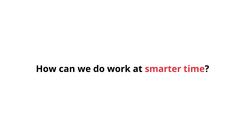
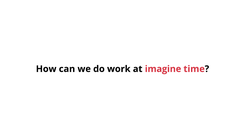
smarter: smarter -> imagine
